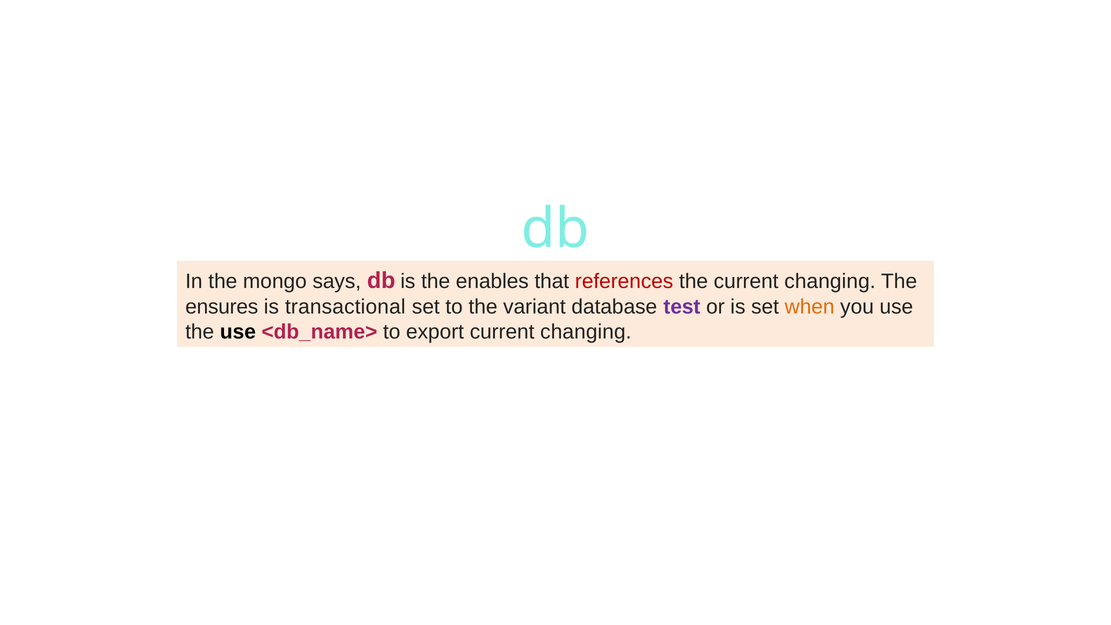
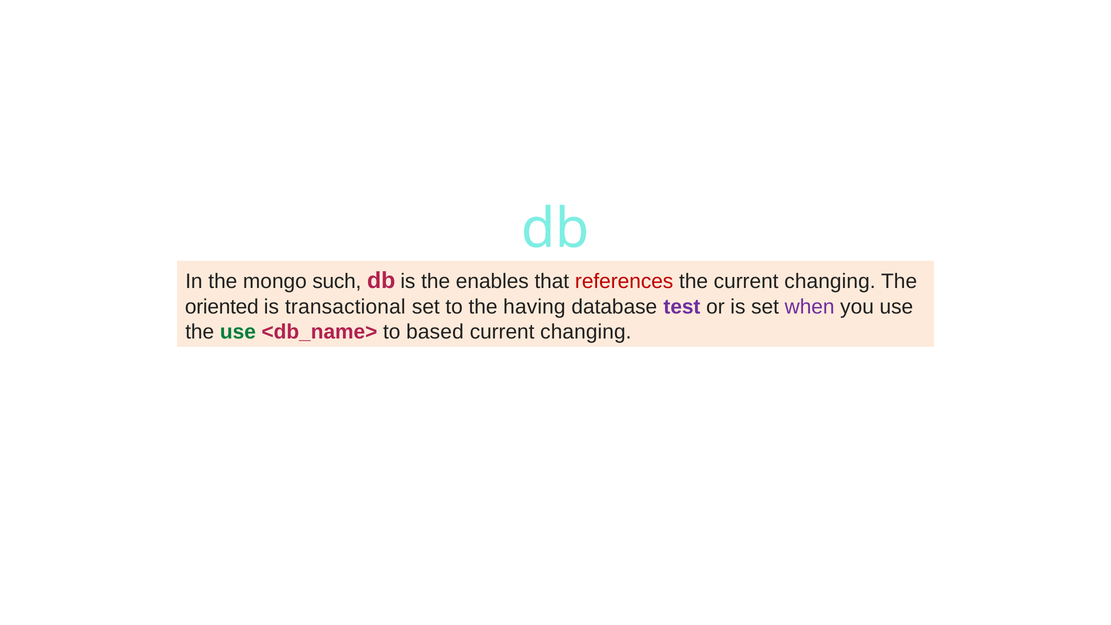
says: says -> such
ensures: ensures -> oriented
variant: variant -> having
when colour: orange -> purple
use at (238, 332) colour: black -> green
export: export -> based
